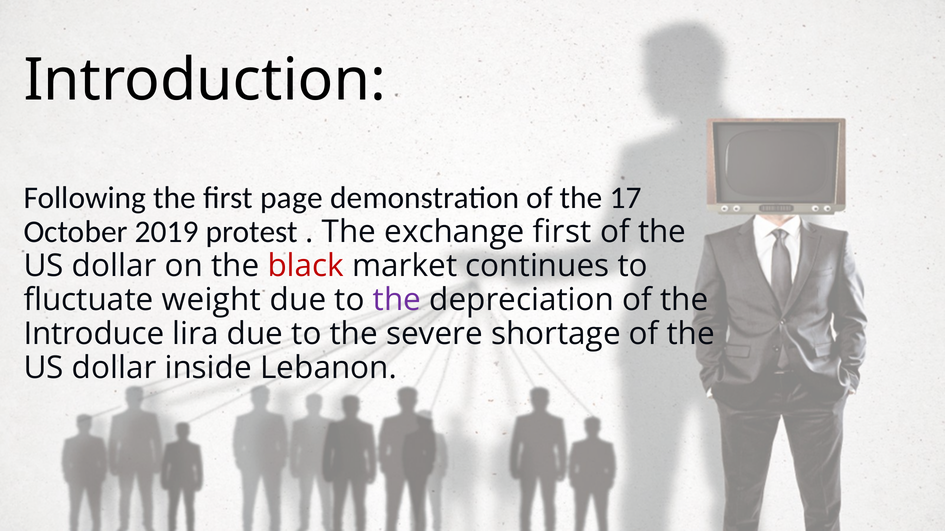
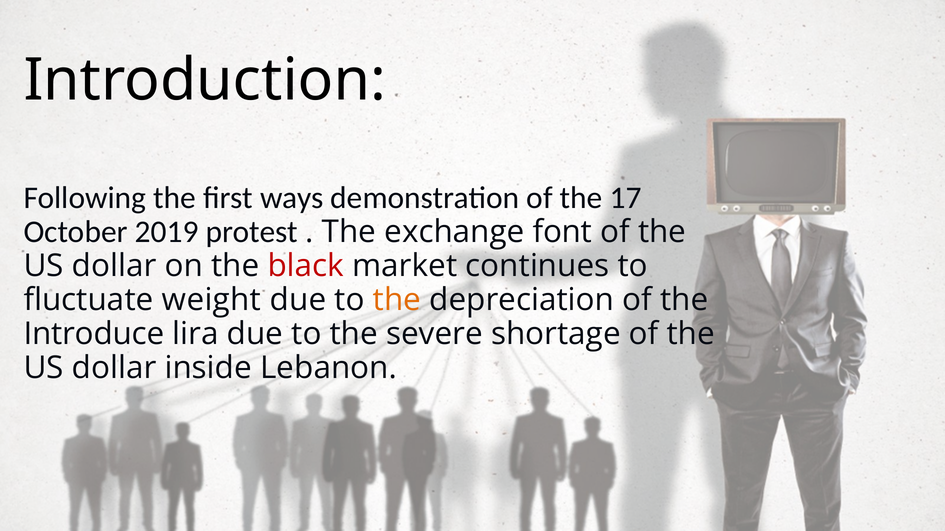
page: page -> ways
exchange first: first -> font
the at (397, 300) colour: purple -> orange
